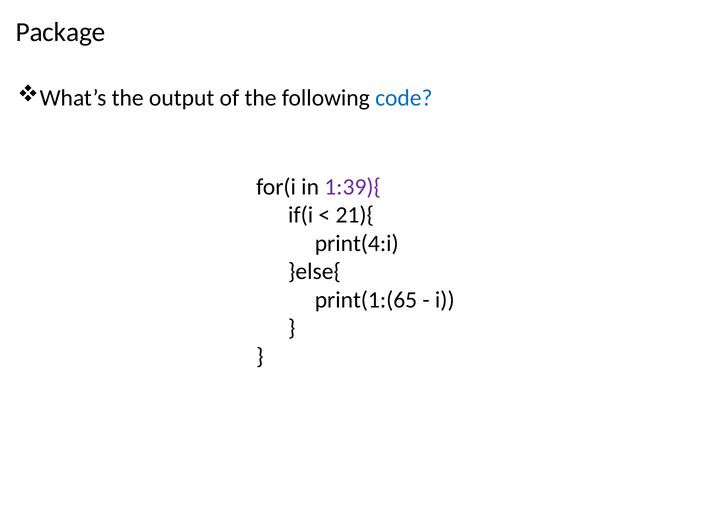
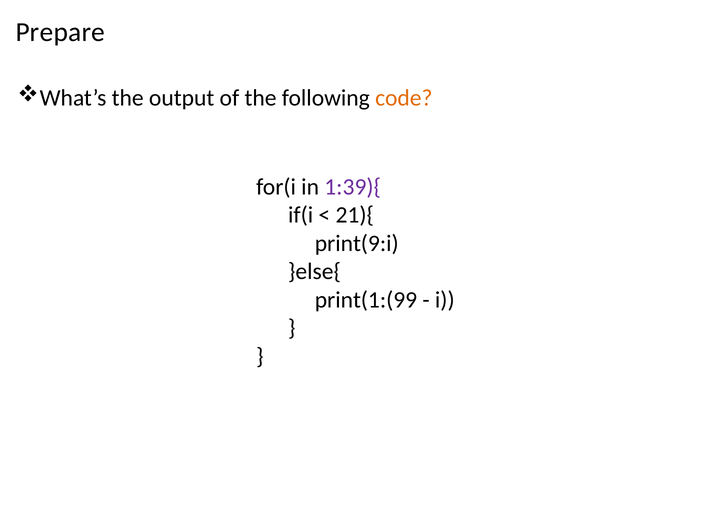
Package: Package -> Prepare
code colour: blue -> orange
print(4:i: print(4:i -> print(9:i
print(1:(65: print(1:(65 -> print(1:(99
